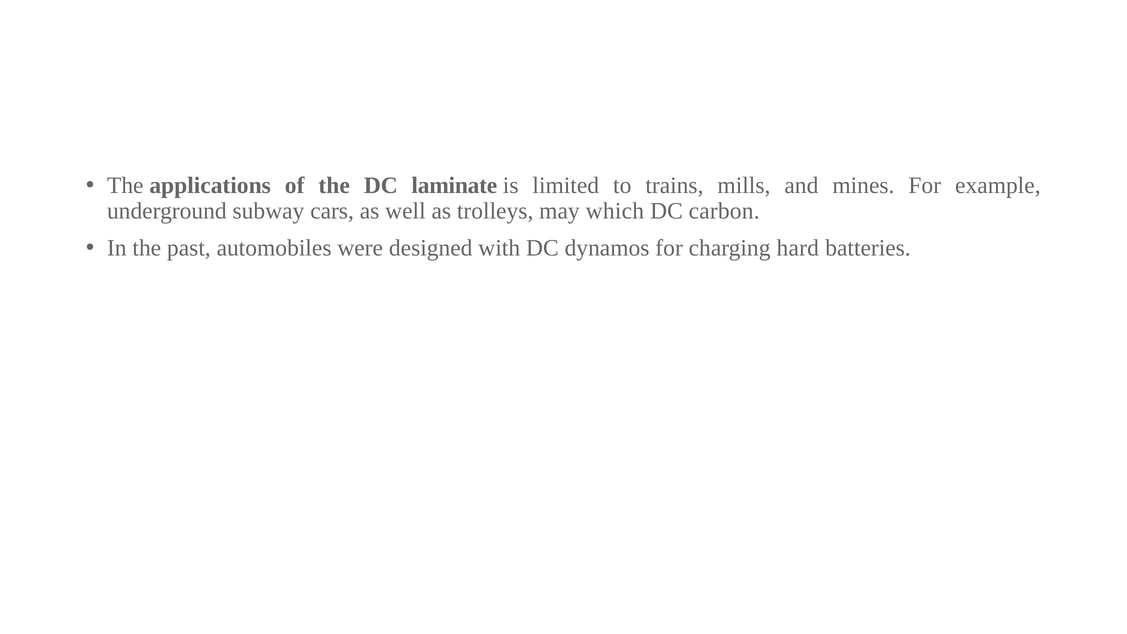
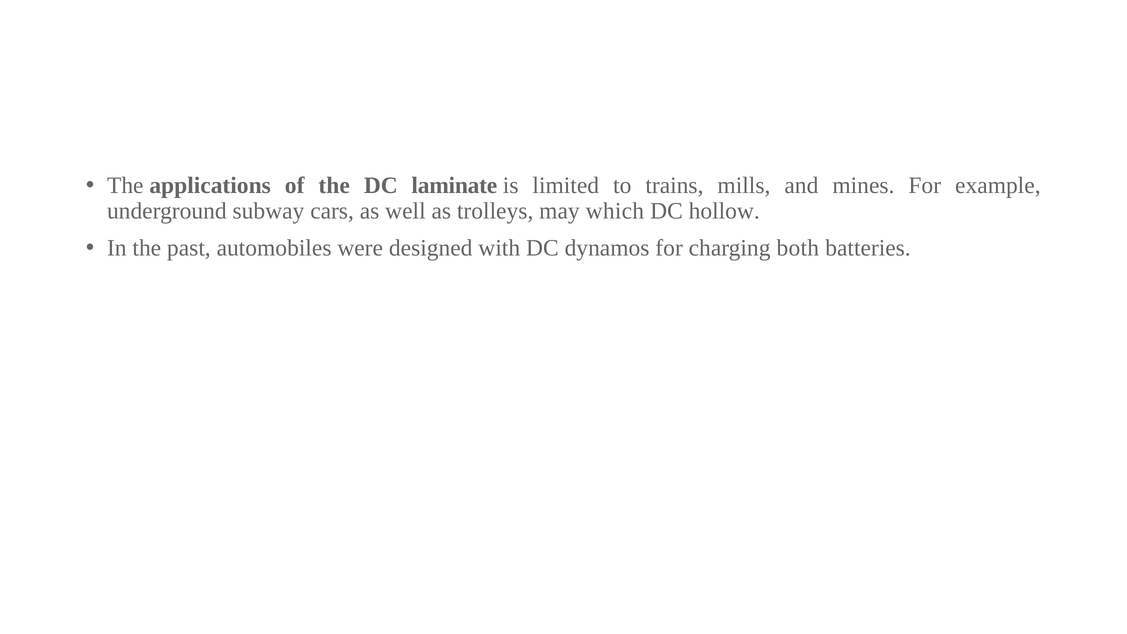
carbon: carbon -> hollow
hard: hard -> both
